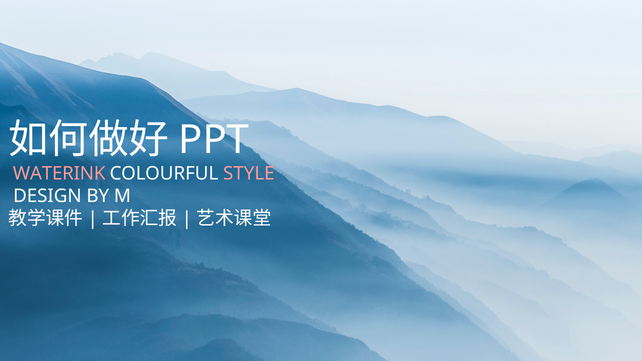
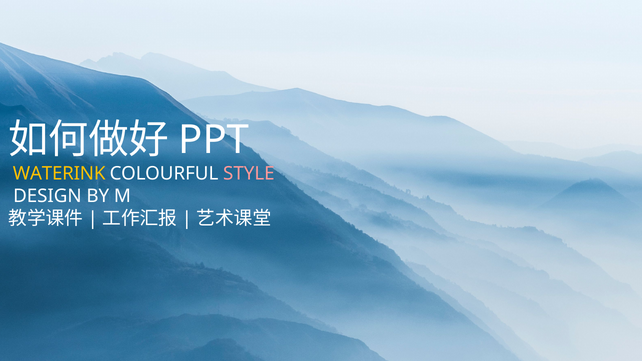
WATERINK colour: pink -> yellow
